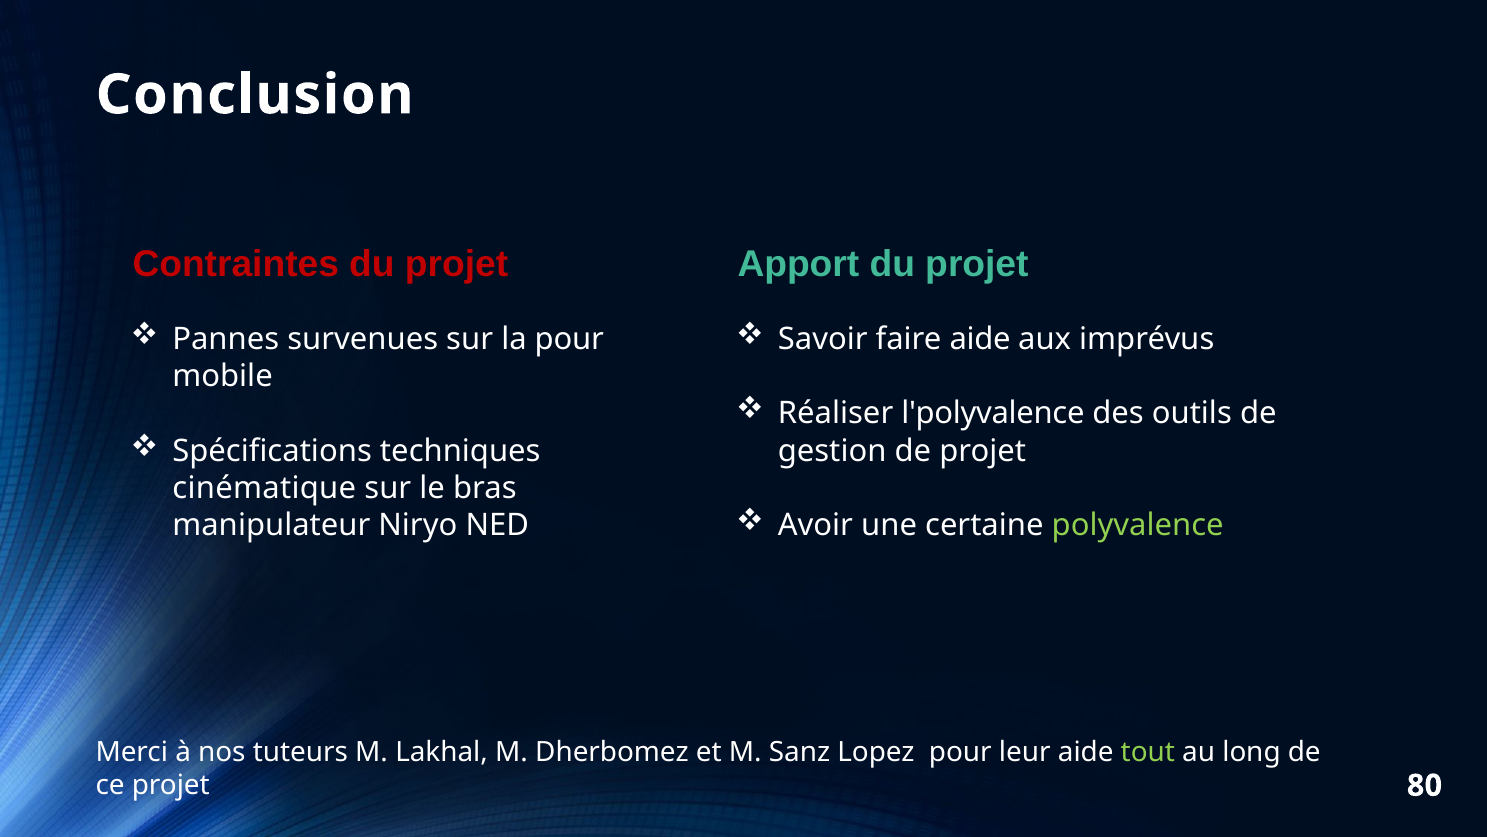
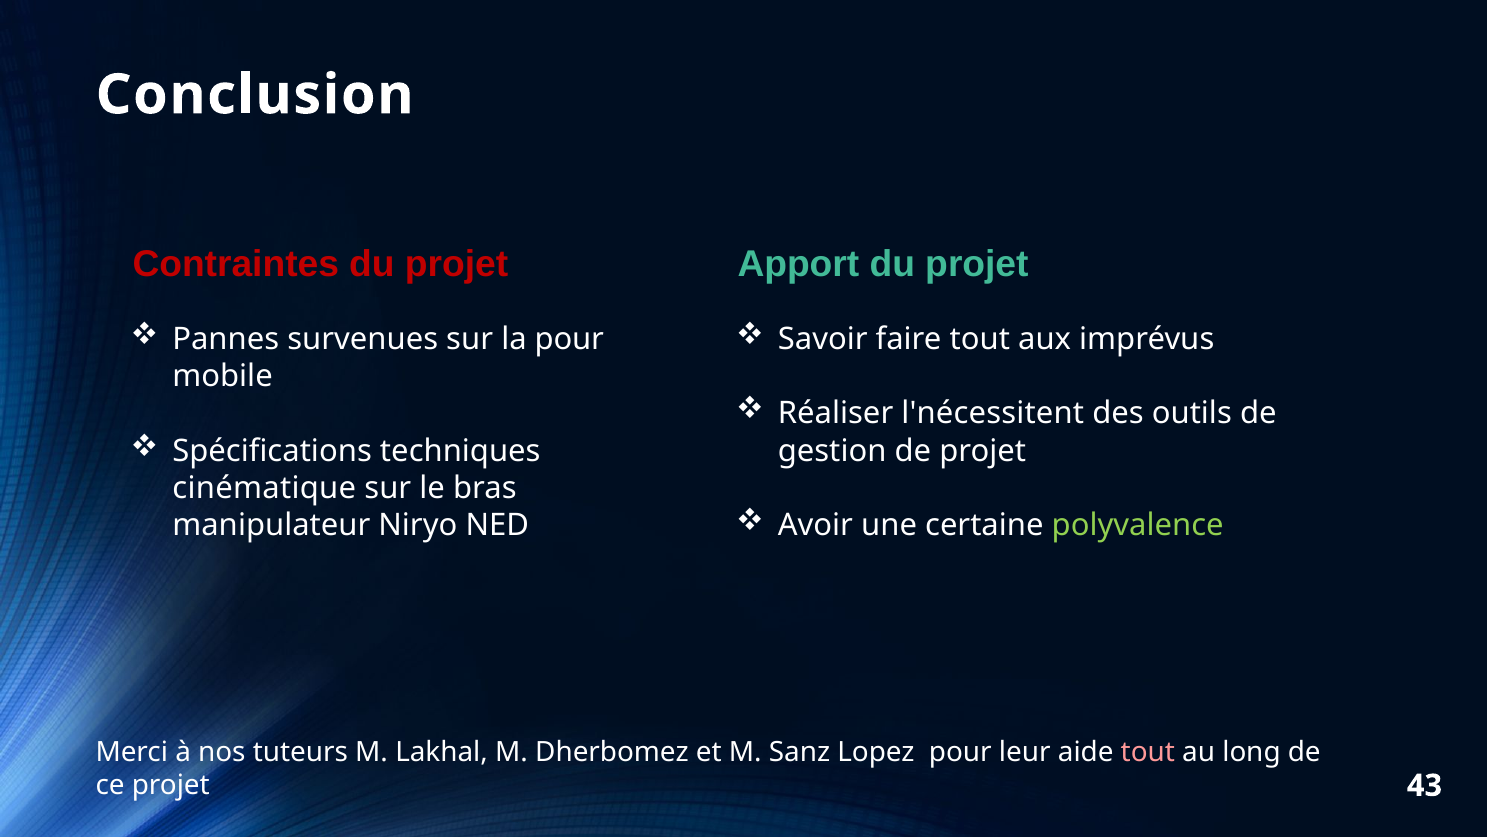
faire aide: aide -> tout
l'polyvalence: l'polyvalence -> l'nécessitent
tout at (1148, 752) colour: light green -> pink
80: 80 -> 43
